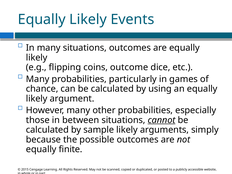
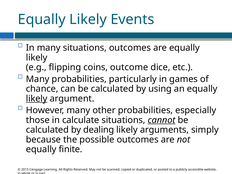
likely at (37, 99) underline: none -> present
between: between -> calculate
sample: sample -> dealing
